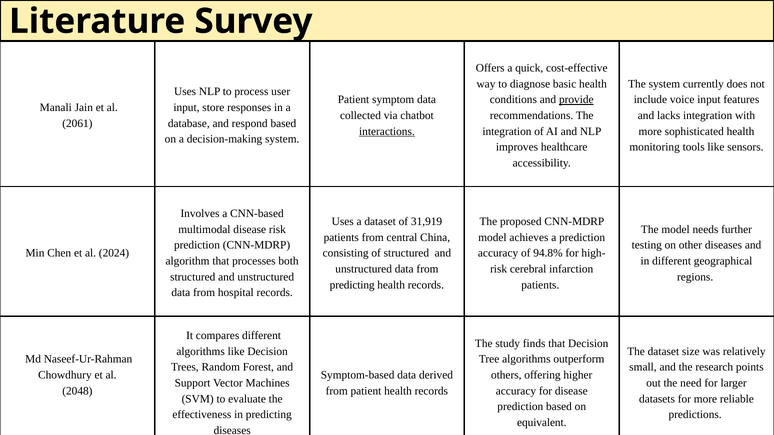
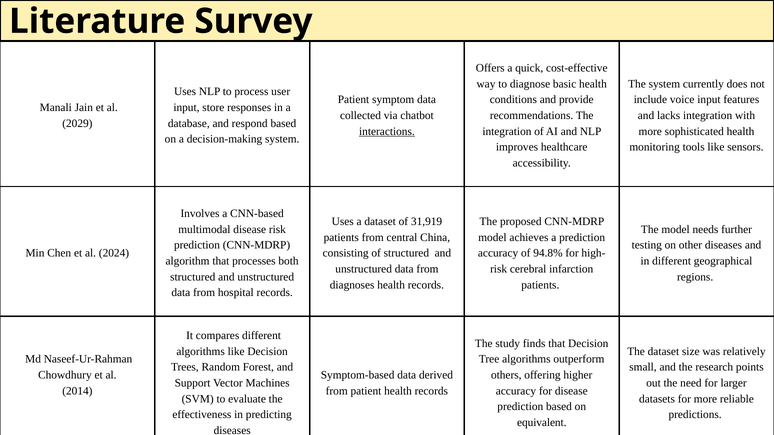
provide underline: present -> none
2061: 2061 -> 2029
predicting at (352, 285): predicting -> diagnoses
2048: 2048 -> 2014
